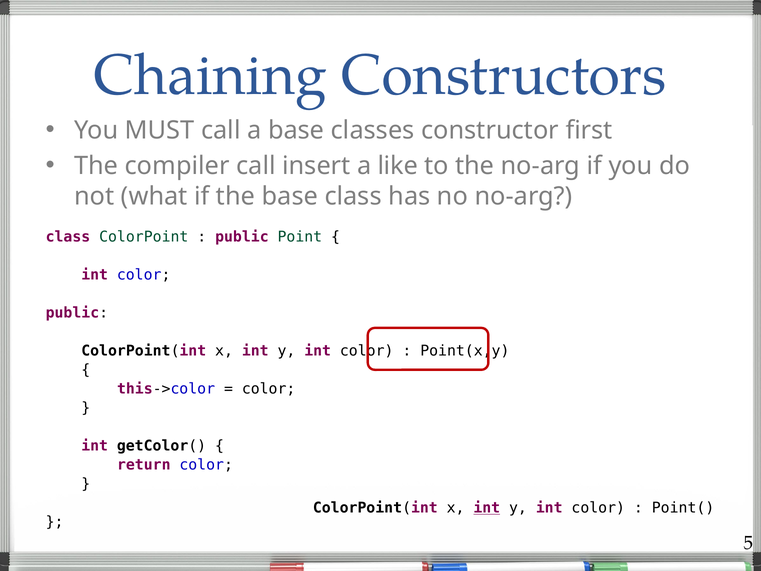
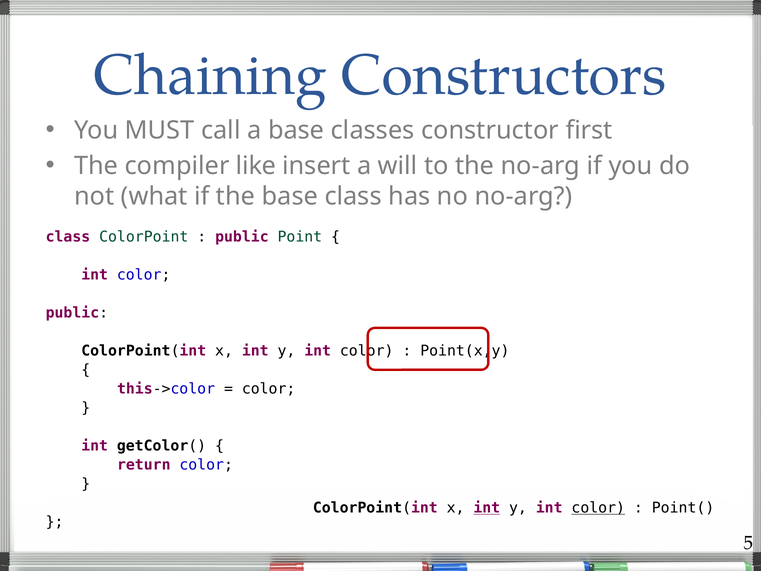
compiler call: call -> like
like: like -> will
color at (598, 508) underline: none -> present
